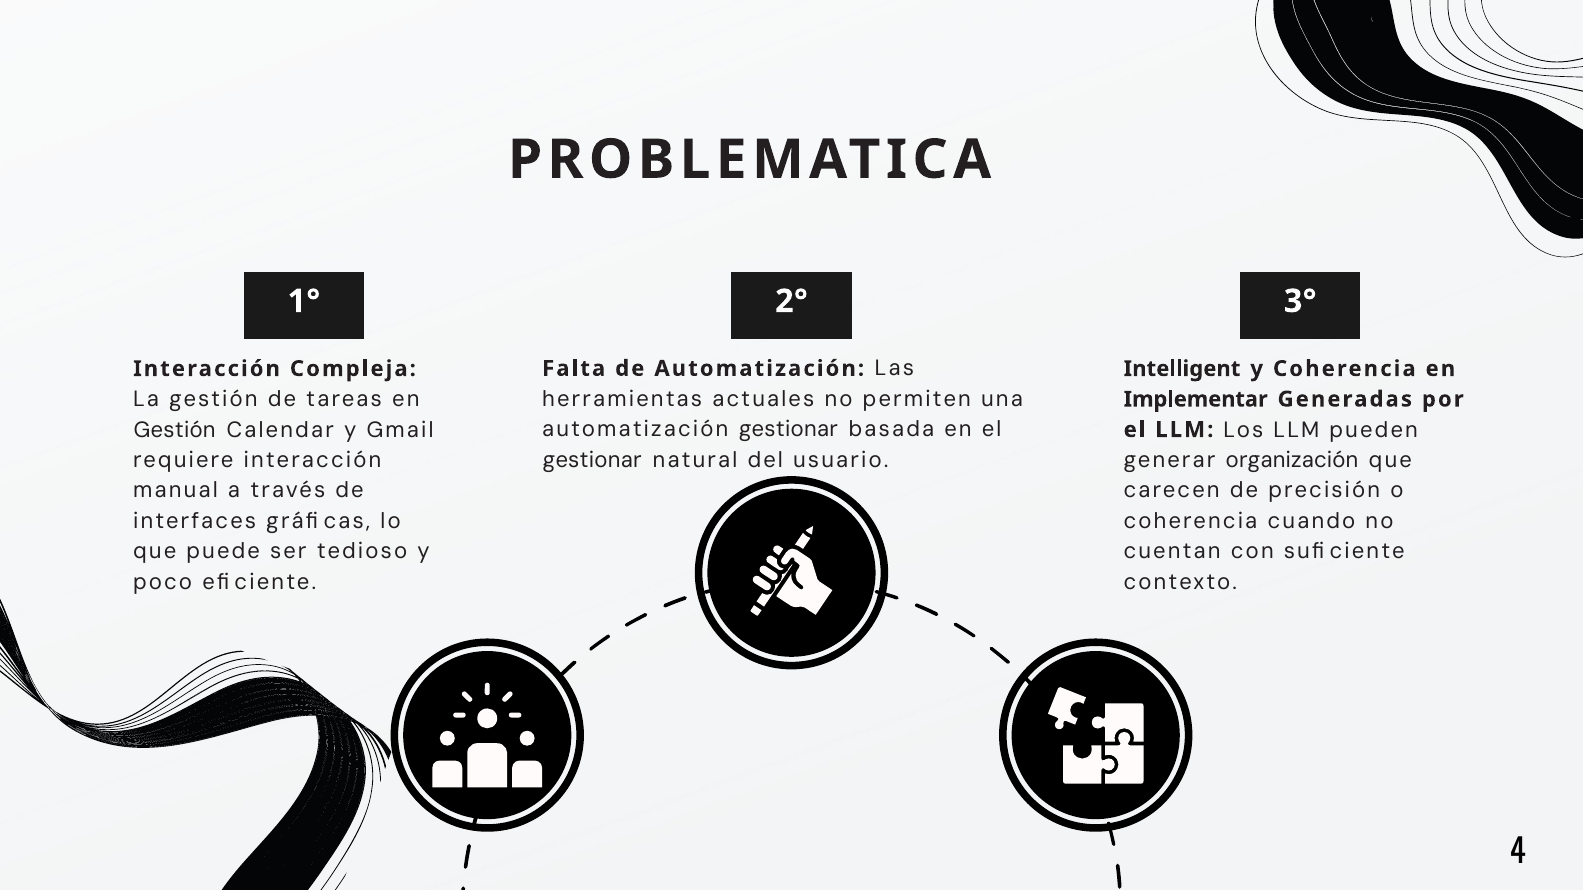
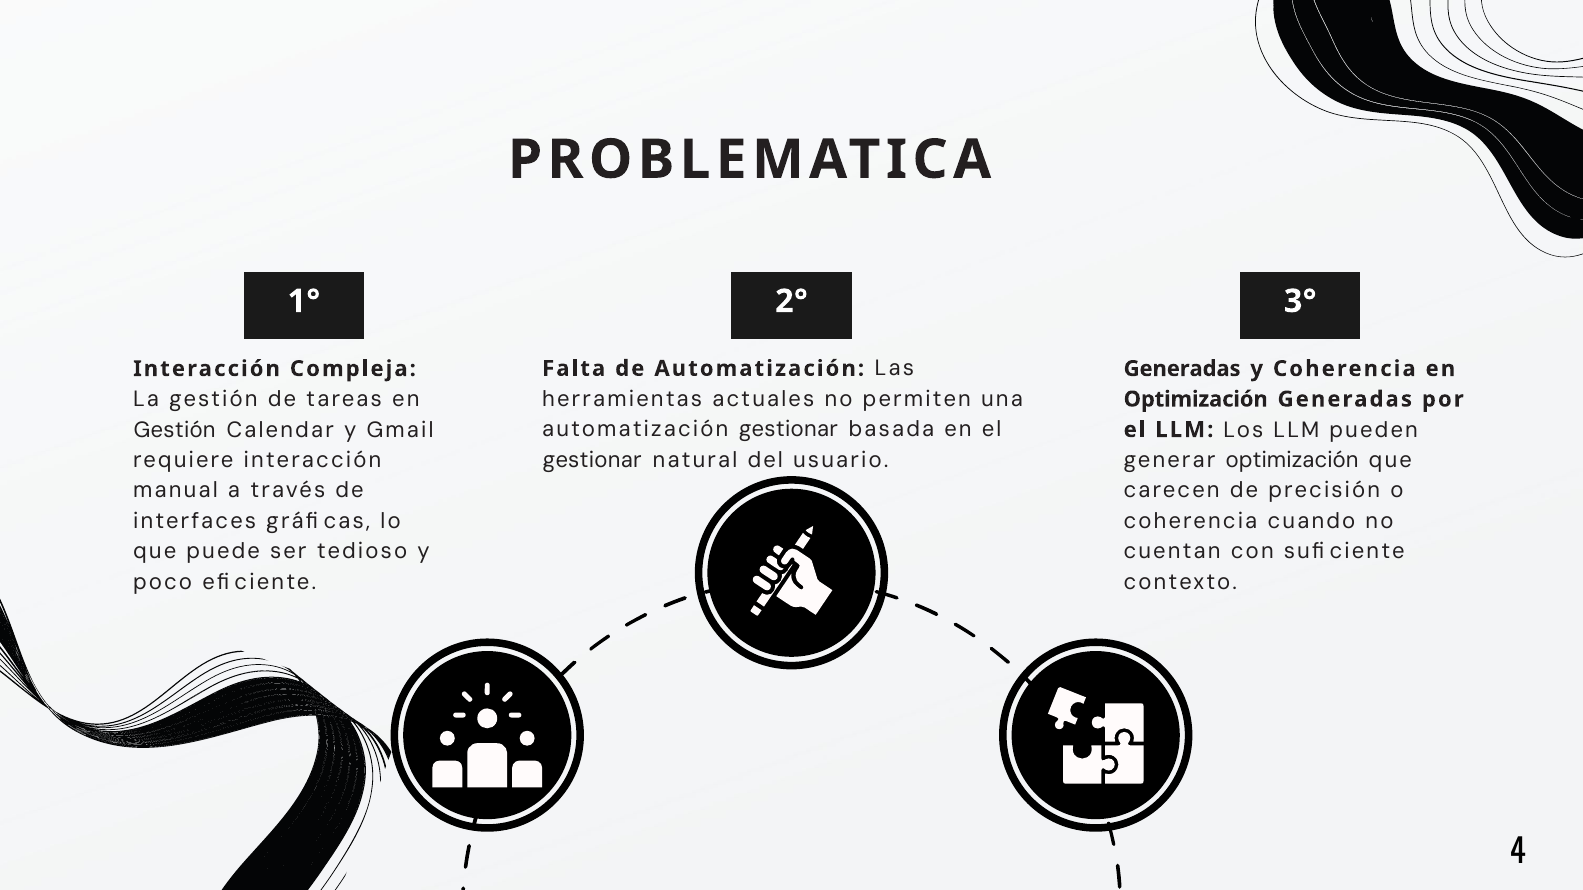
Intelligent at (1182, 369): Intelligent -> Generadas
Implementar at (1196, 399): Implementar -> Optimización
generar organización: organización -> optimización
